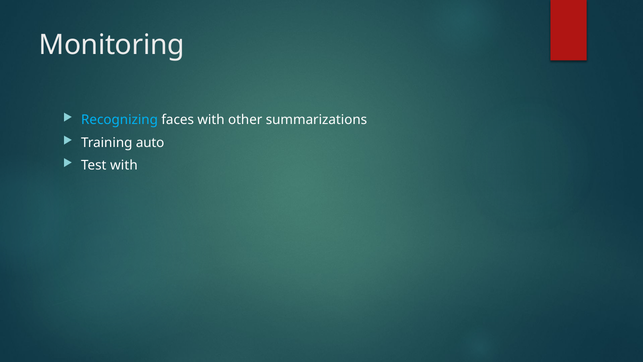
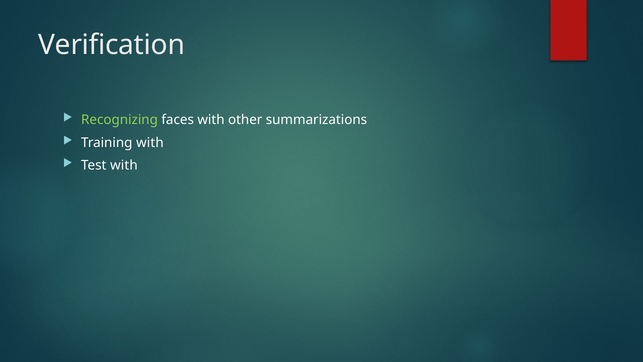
Monitoring: Monitoring -> Verification
Recognizing colour: light blue -> light green
Training auto: auto -> with
